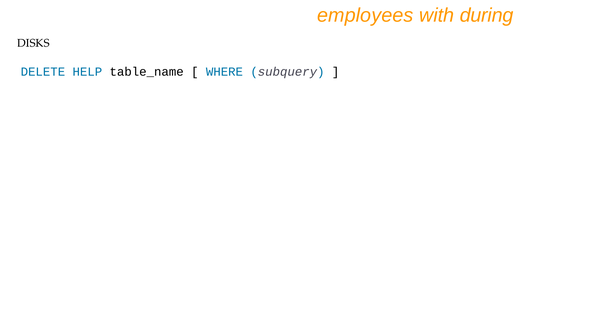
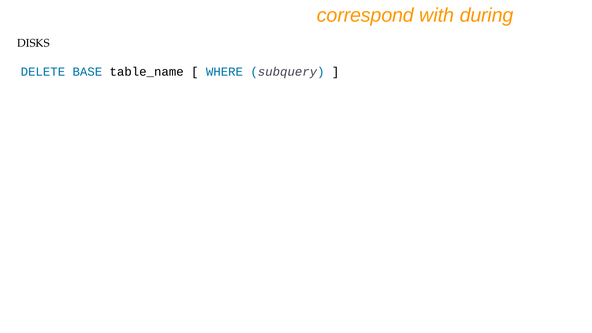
employees: employees -> correspond
HELP: HELP -> BASE
